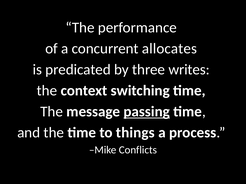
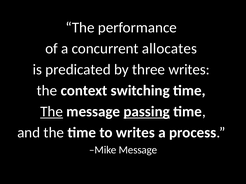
The at (52, 112) underline: none -> present
to things: things -> writes
Mike Conflicts: Conflicts -> Message
